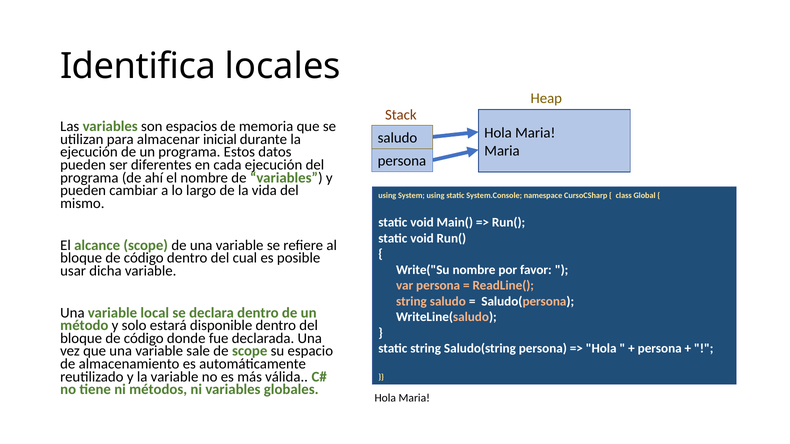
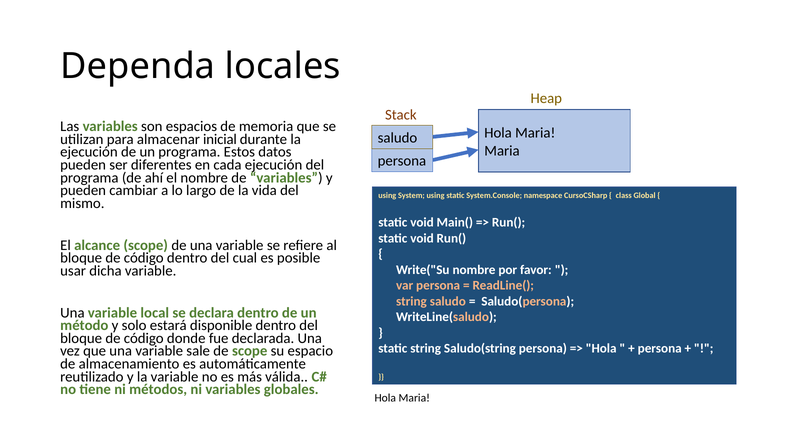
Identifica: Identifica -> Dependa
